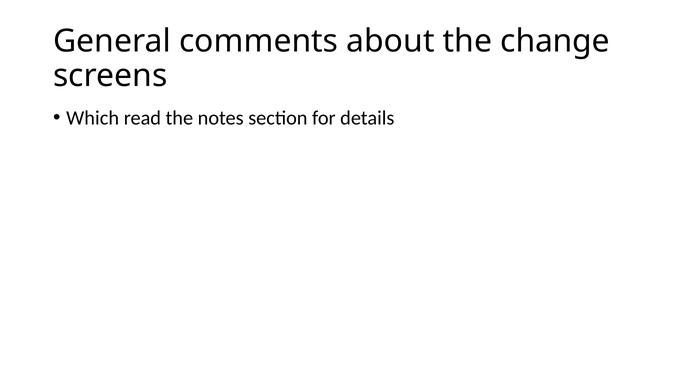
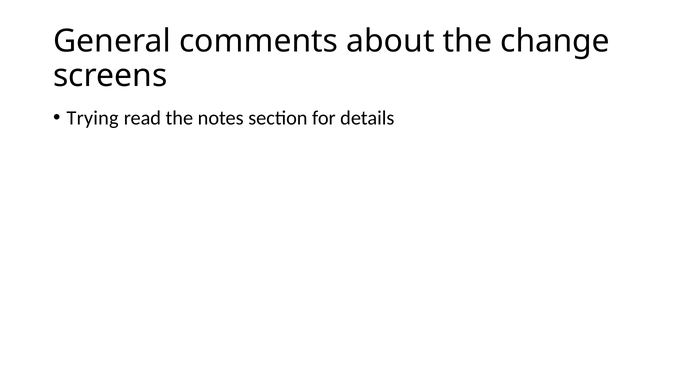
Which: Which -> Trying
